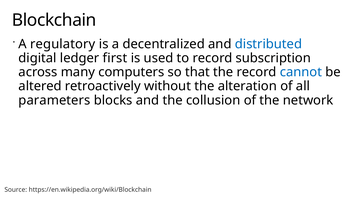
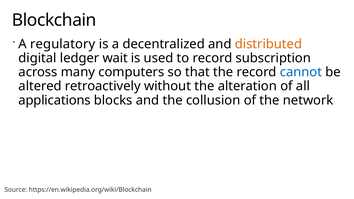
distributed colour: blue -> orange
first: first -> wait
parameters: parameters -> applications
